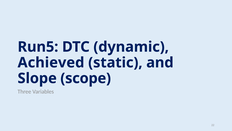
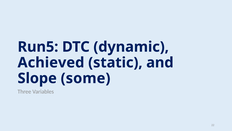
scope: scope -> some
